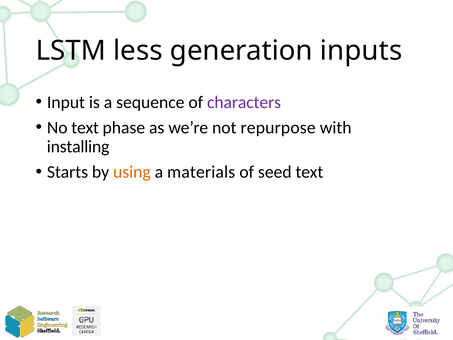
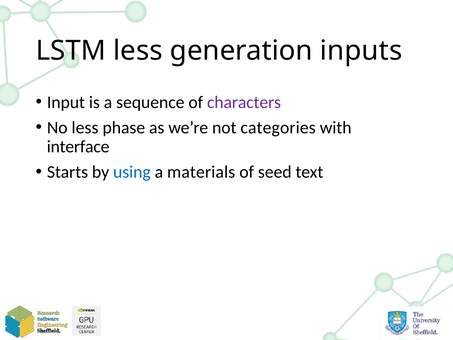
No text: text -> less
repurpose: repurpose -> categories
installing: installing -> interface
using colour: orange -> blue
